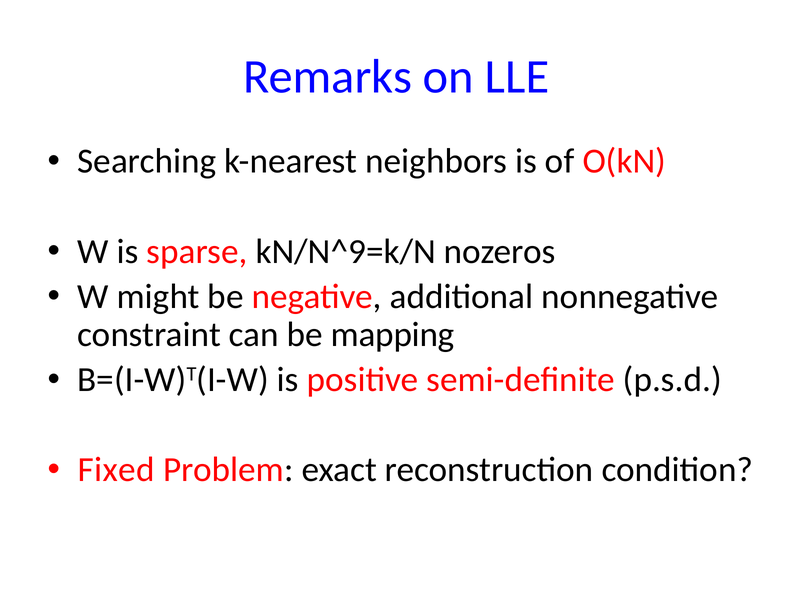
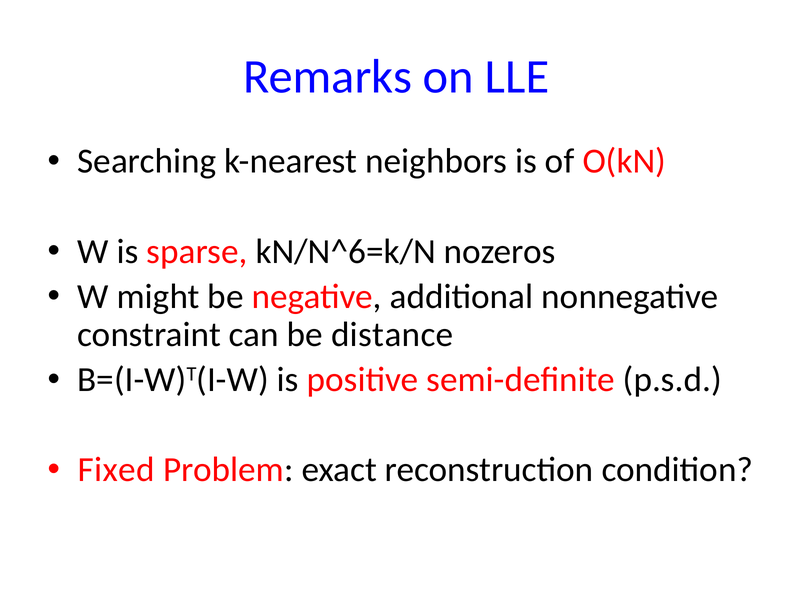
kN/N^9=k/N: kN/N^9=k/N -> kN/N^6=k/N
mapping: mapping -> distance
